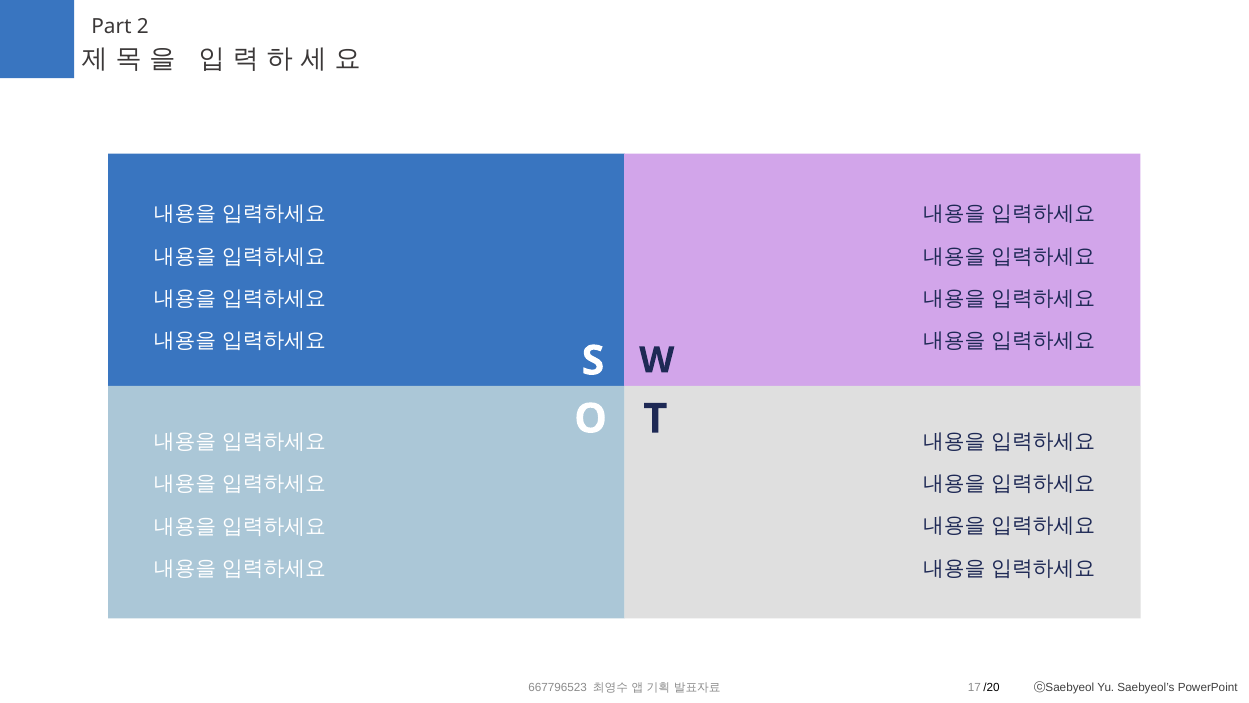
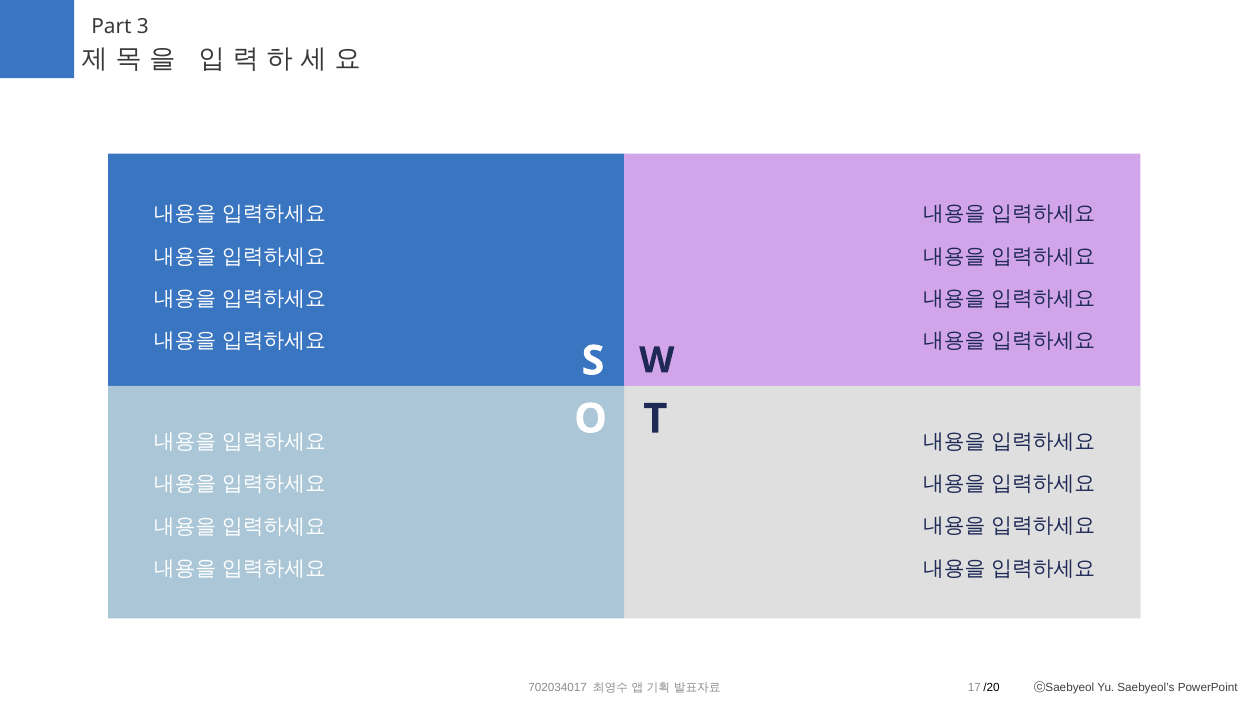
2: 2 -> 3
667796523: 667796523 -> 702034017
